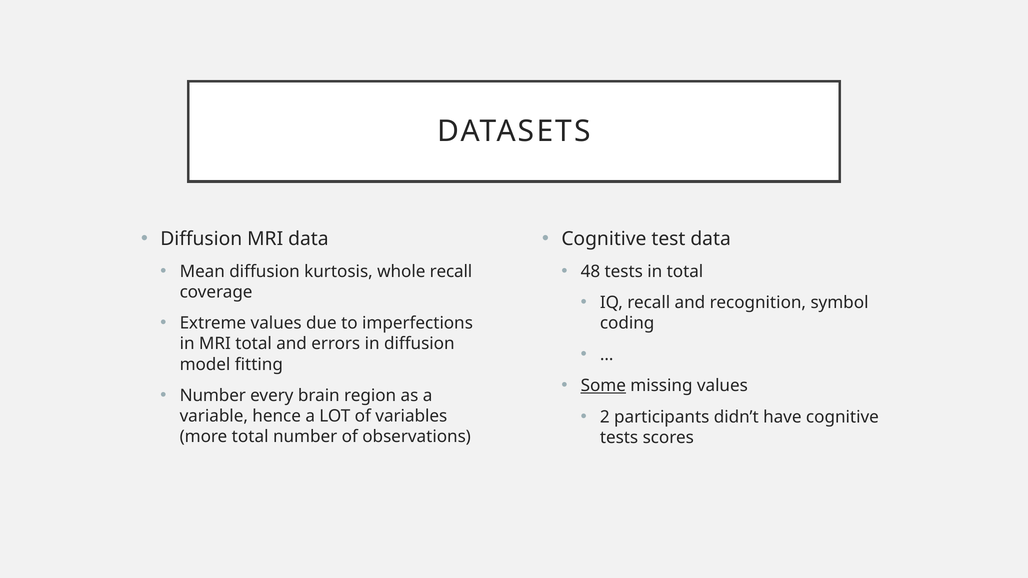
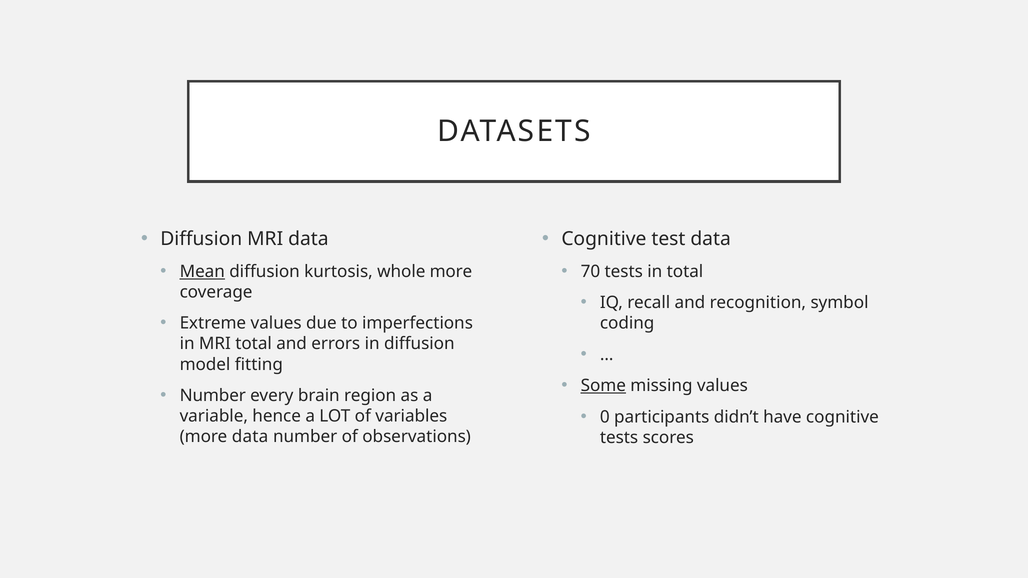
Mean underline: none -> present
whole recall: recall -> more
48: 48 -> 70
2: 2 -> 0
more total: total -> data
